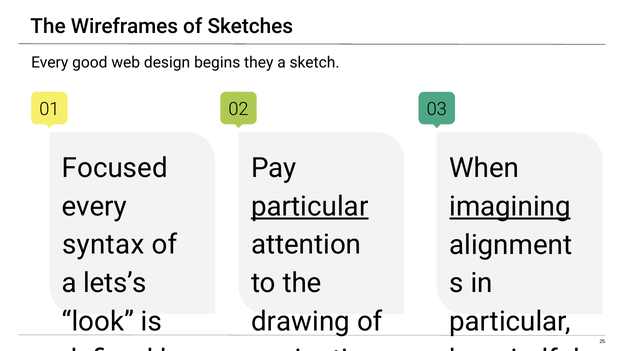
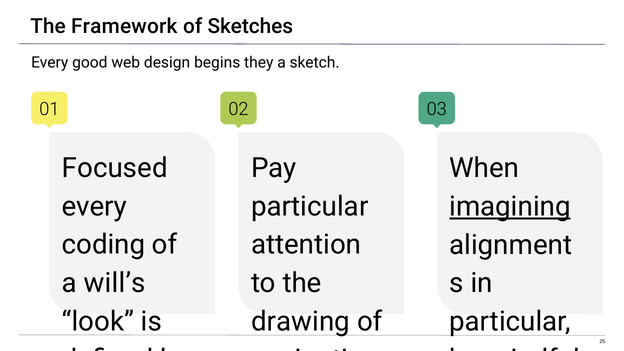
Wireframes: Wireframes -> Framework
particular at (310, 207) underline: present -> none
syntax: syntax -> coding
lets’s: lets’s -> will’s
